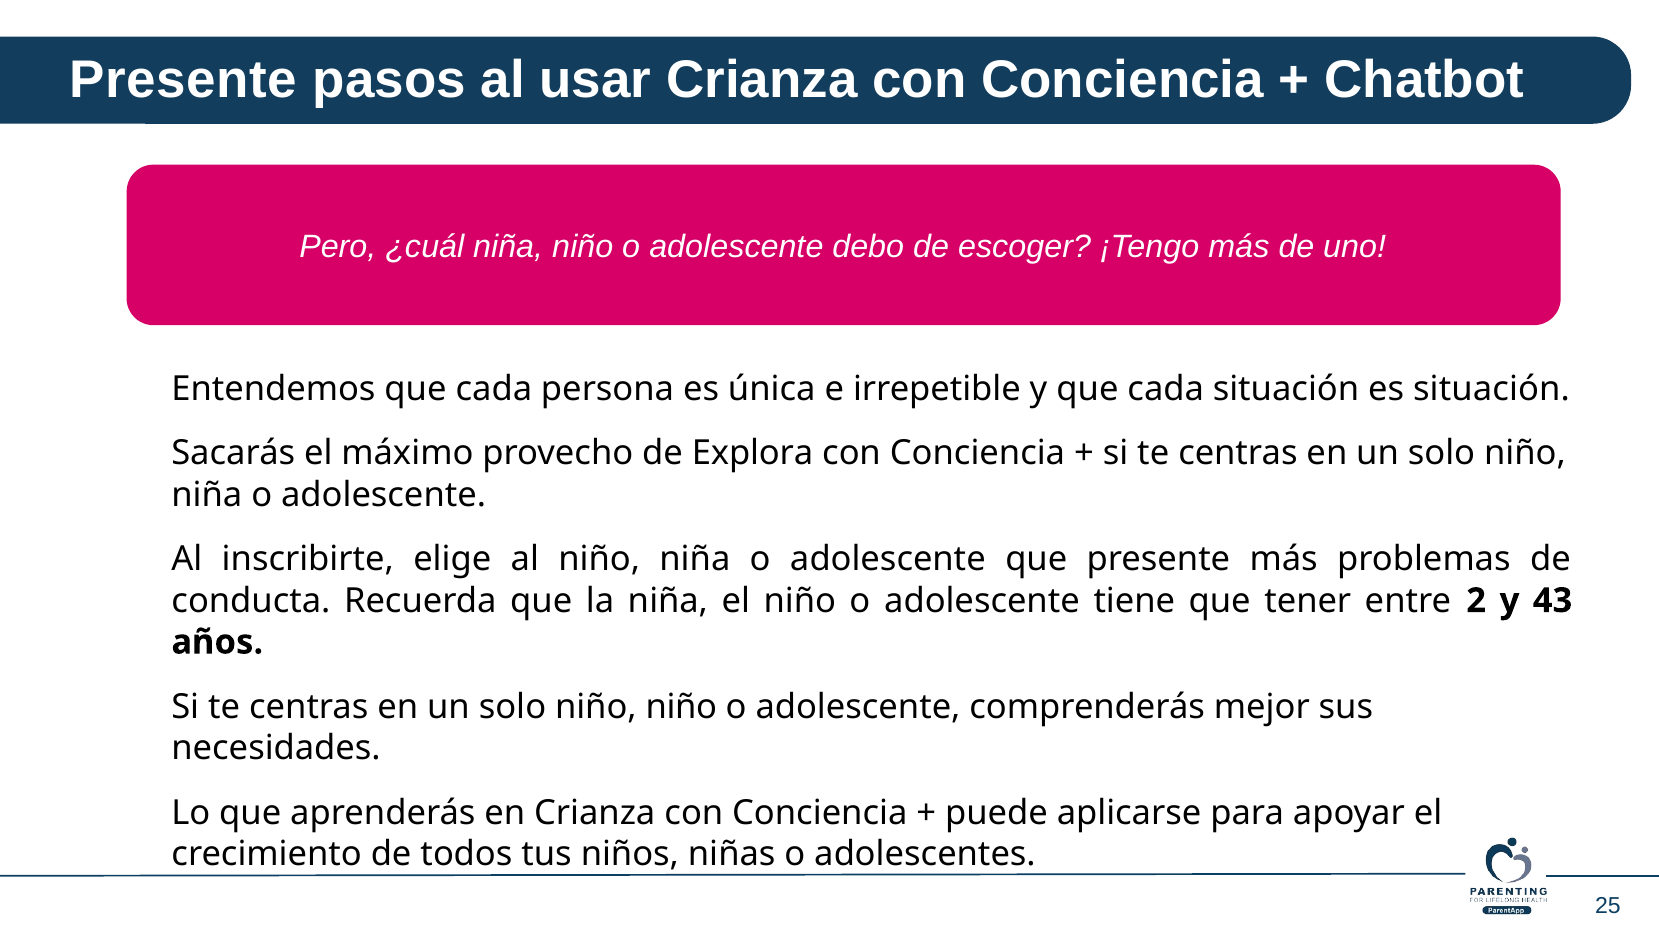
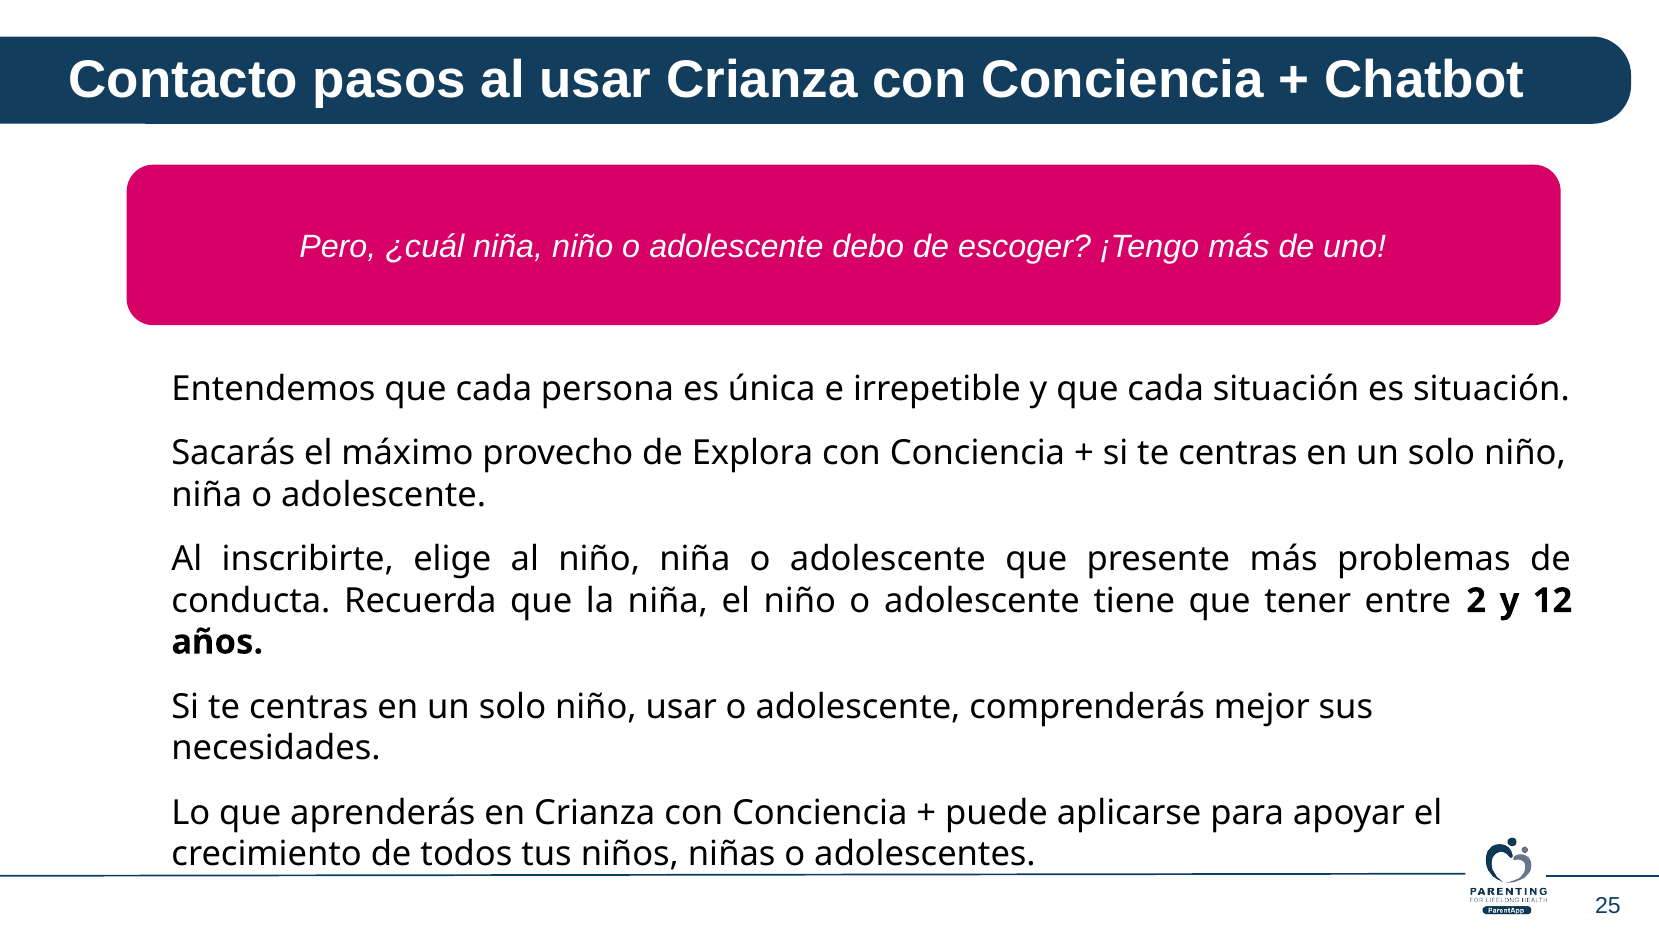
Presente at (183, 80): Presente -> Contacto
43: 43 -> 12
niño niño: niño -> usar
